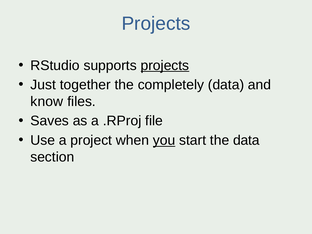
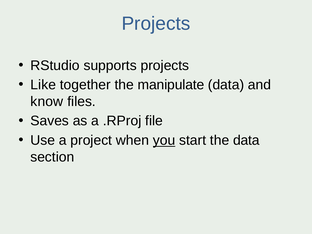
projects at (165, 65) underline: present -> none
Just: Just -> Like
completely: completely -> manipulate
